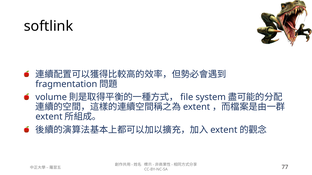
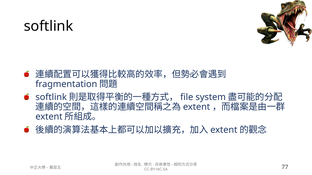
volume at (51, 97): volume -> softlink
